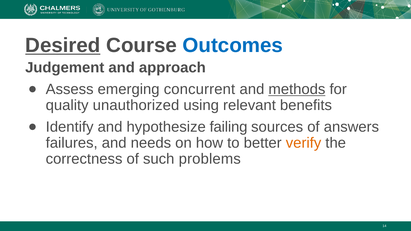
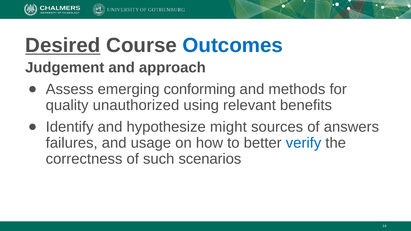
concurrent: concurrent -> conforming
methods underline: present -> none
failing: failing -> might
needs: needs -> usage
verify colour: orange -> blue
problems: problems -> scenarios
